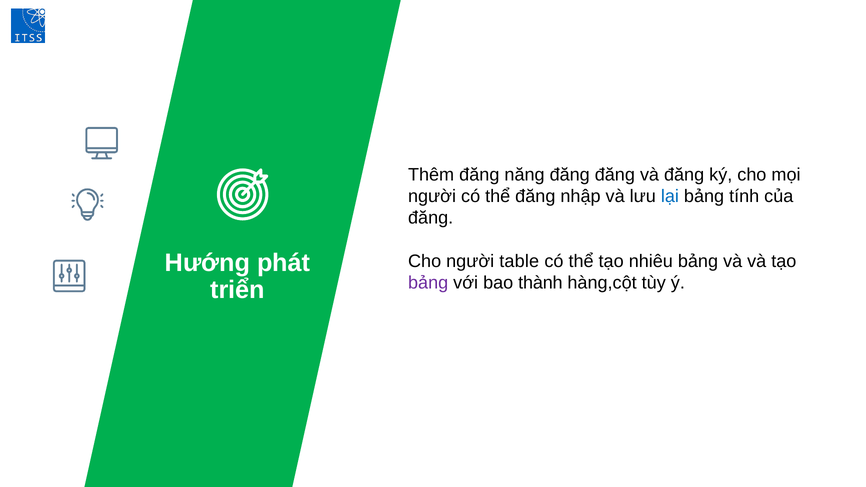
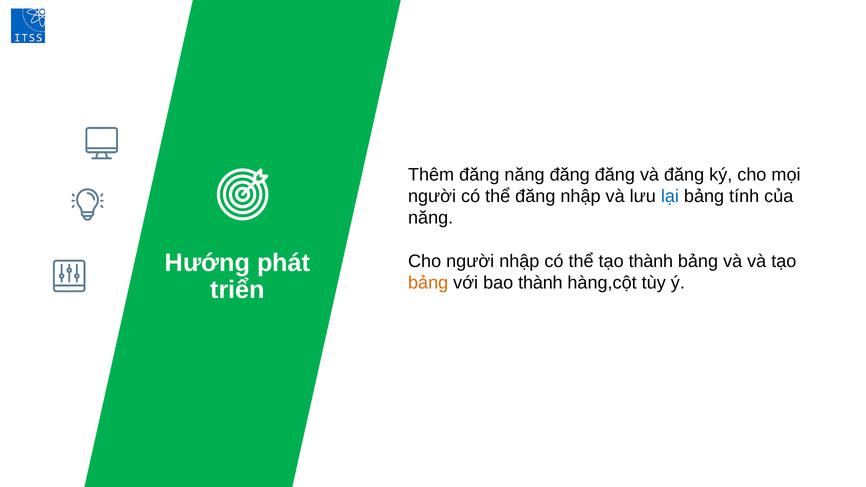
đăng at (431, 218): đăng -> năng
người table: table -> nhập
tạo nhiêu: nhiêu -> thành
bảng at (428, 283) colour: purple -> orange
